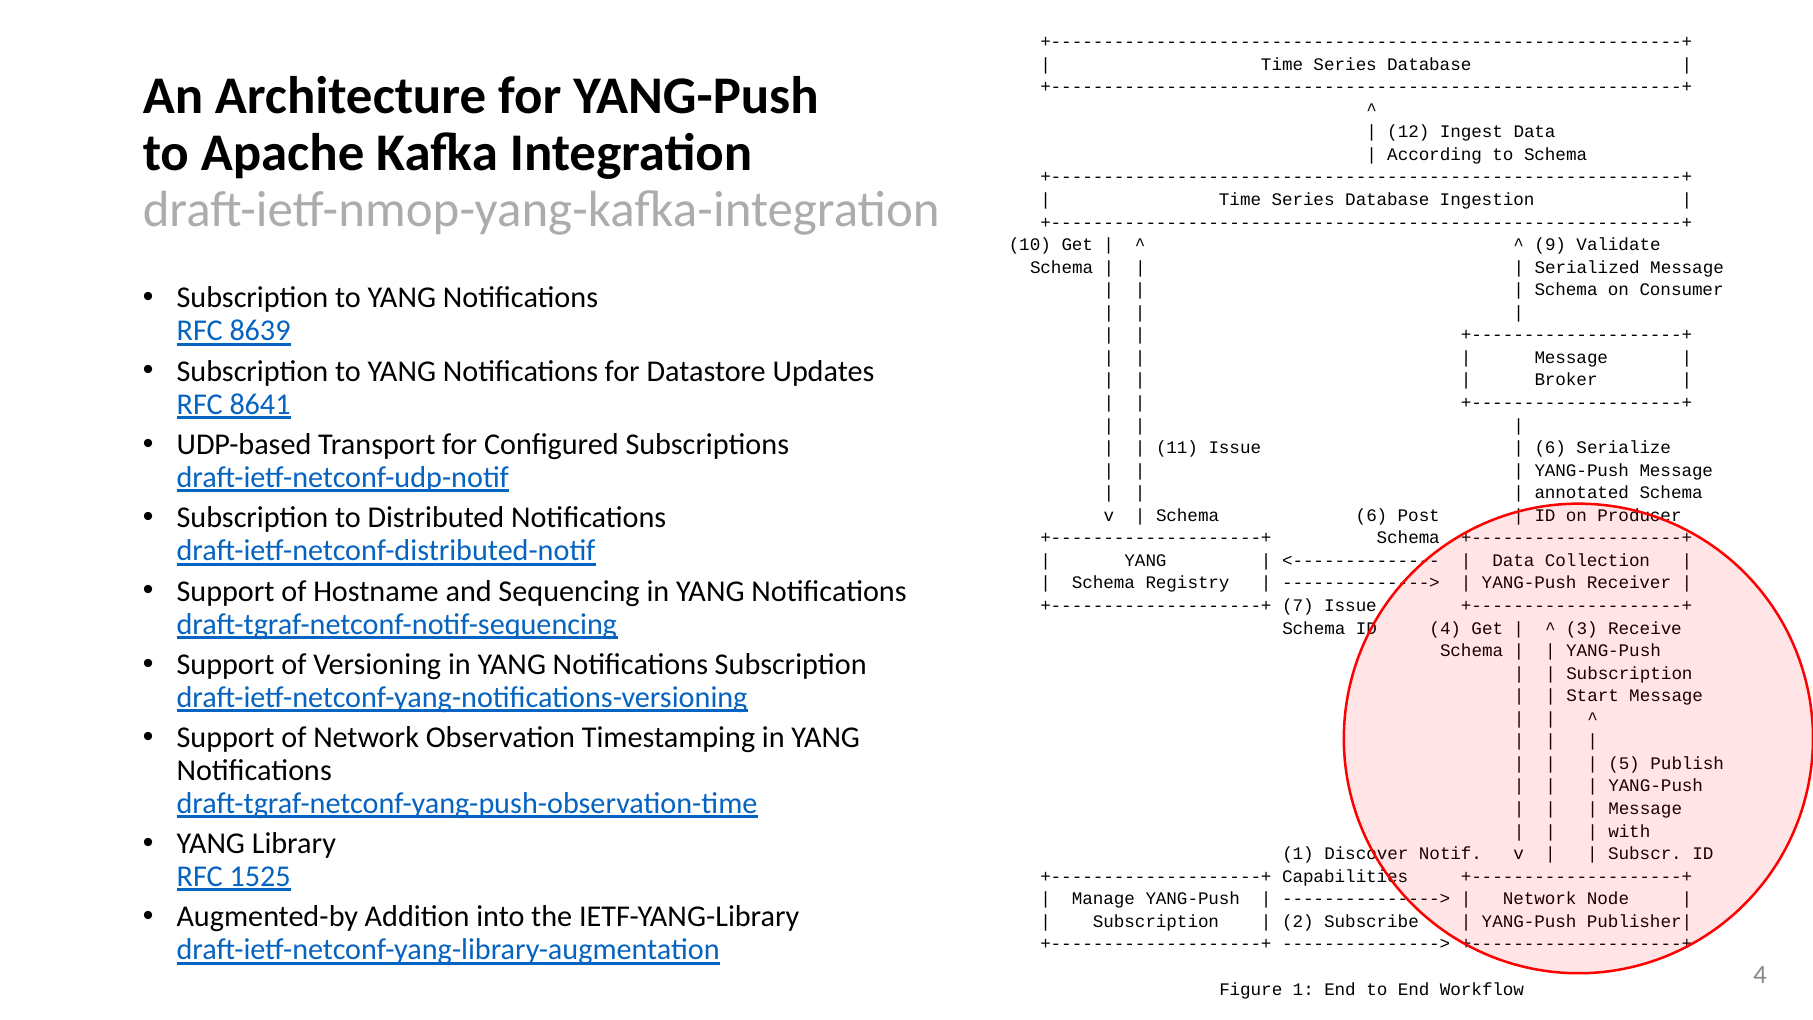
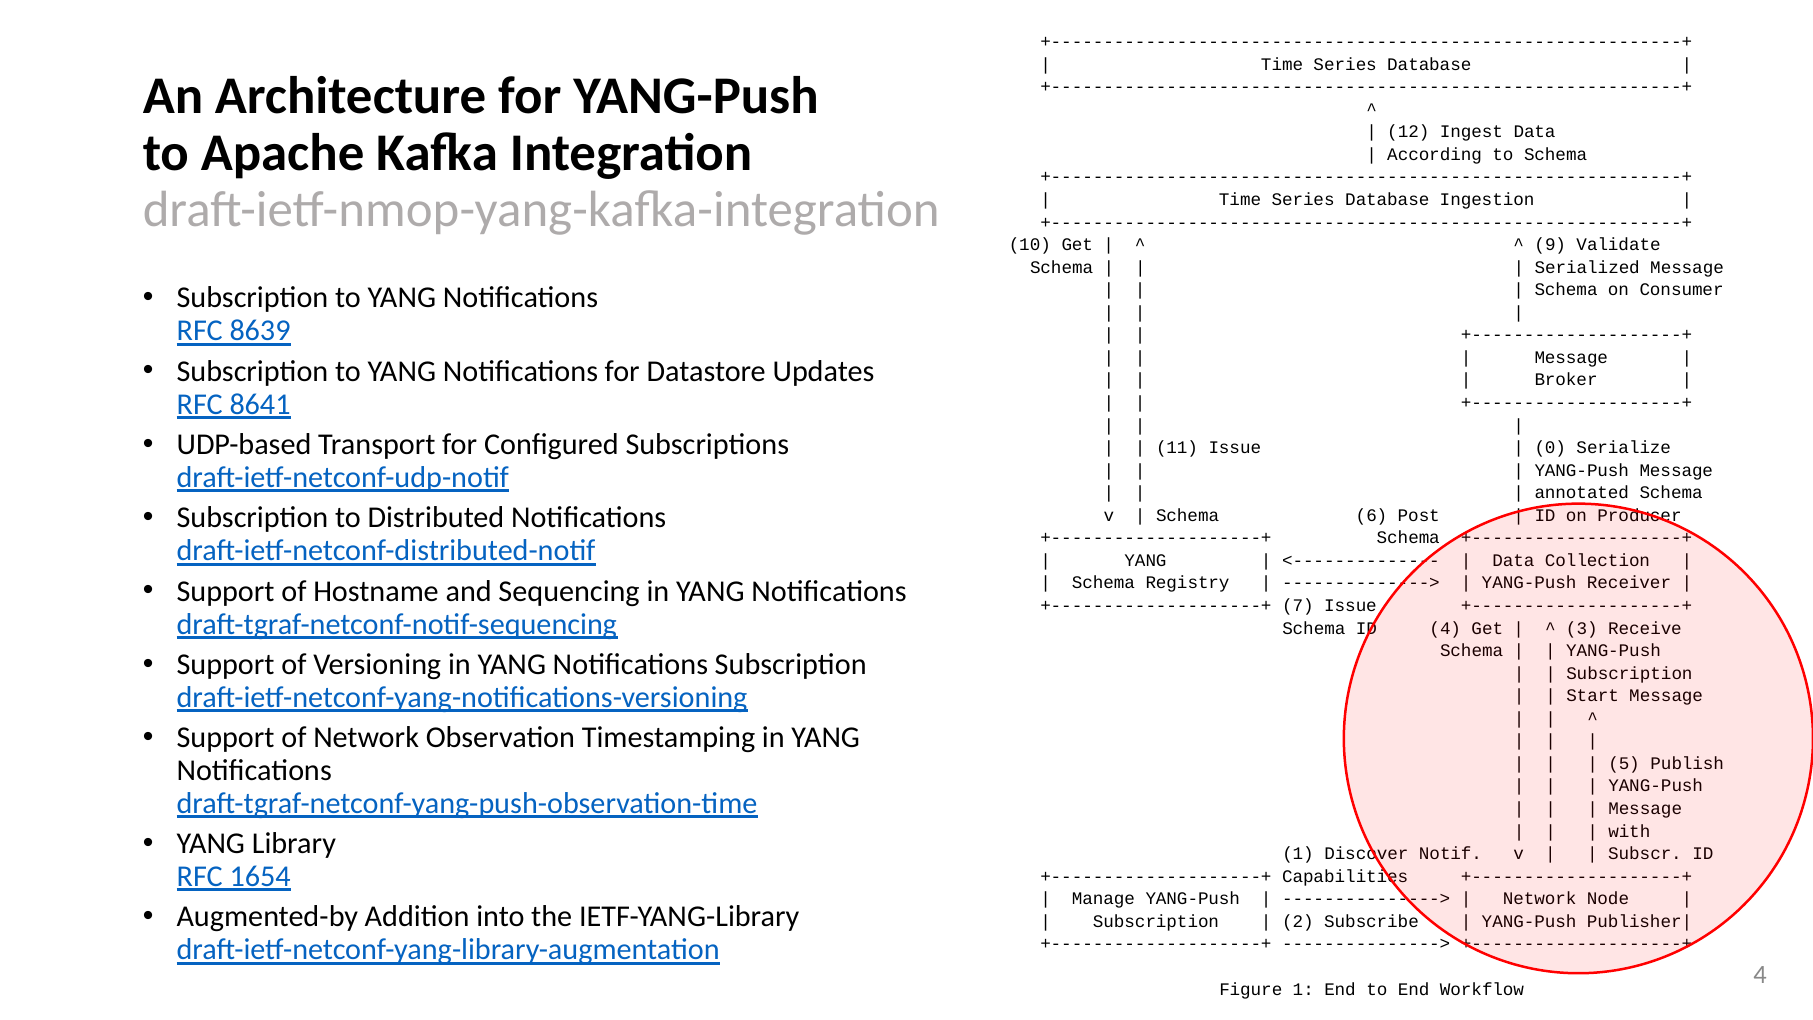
6 at (1550, 448): 6 -> 0
1525: 1525 -> 1654
